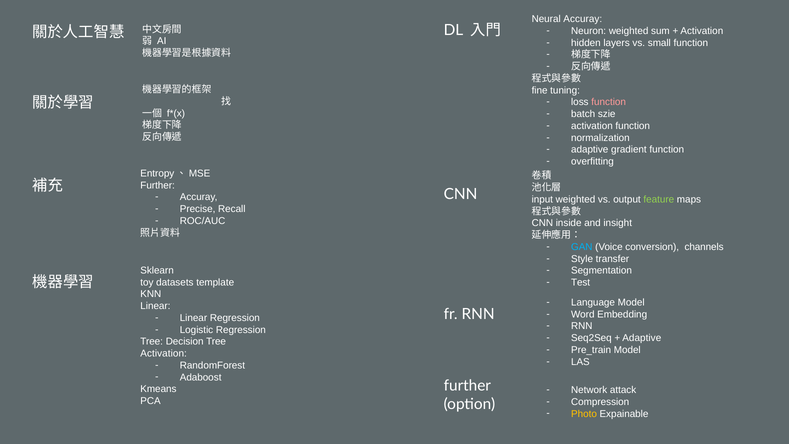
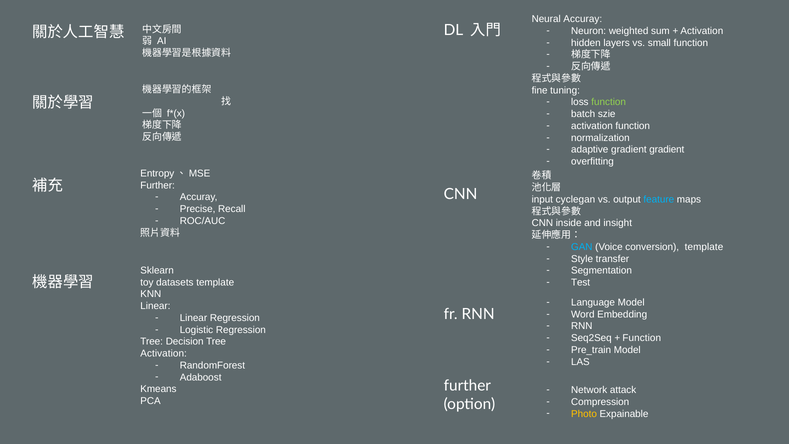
function at (609, 102) colour: pink -> light green
gradient function: function -> gradient
input weighted: weighted -> cyclegan
feature colour: light green -> light blue
conversion channels: channels -> template
Adaptive at (642, 338): Adaptive -> Function
